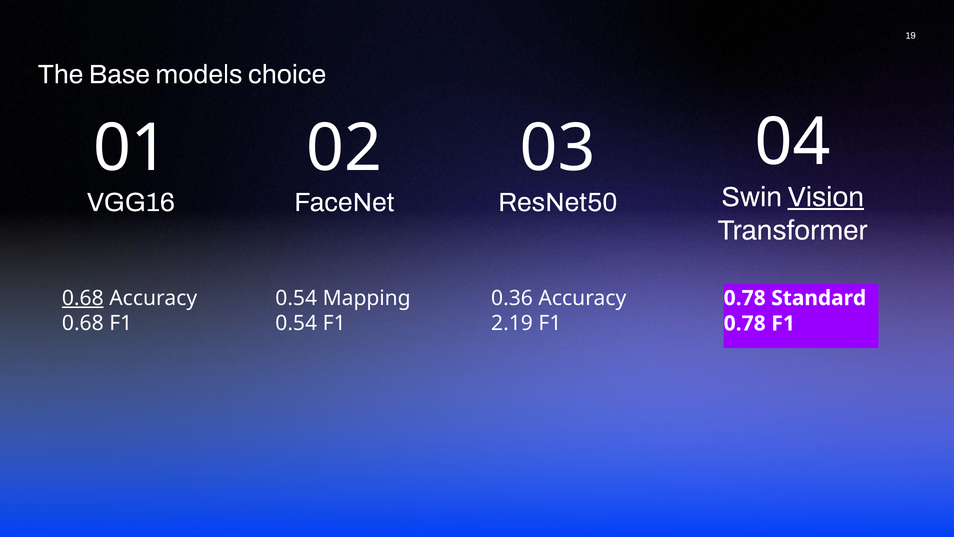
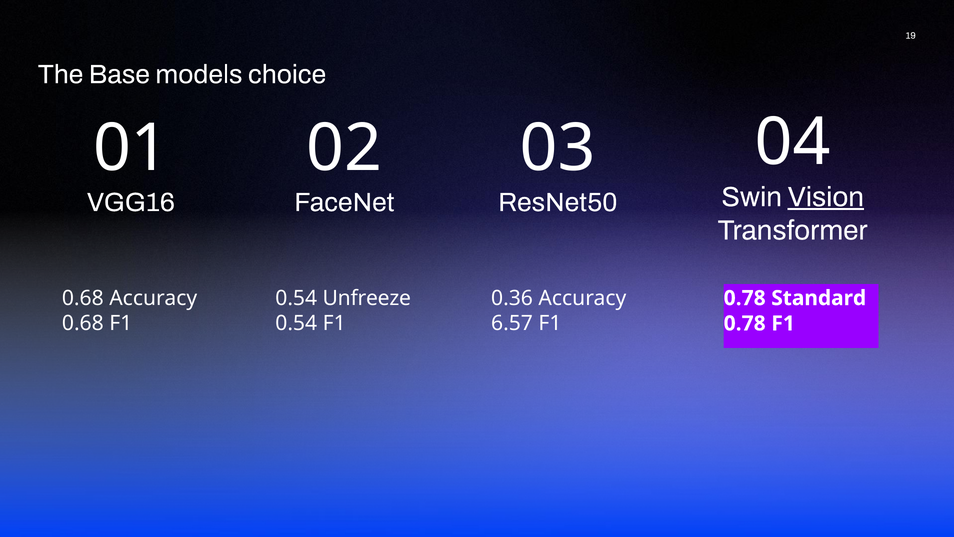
0.68 at (83, 298) underline: present -> none
Mapping: Mapping -> Unfreeze
2.19: 2.19 -> 6.57
